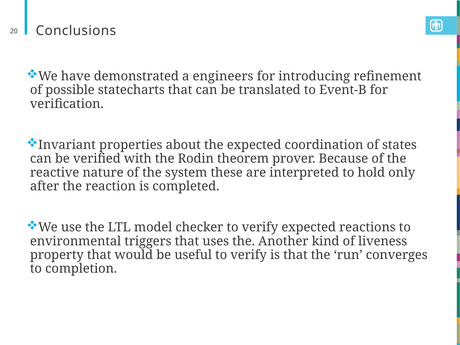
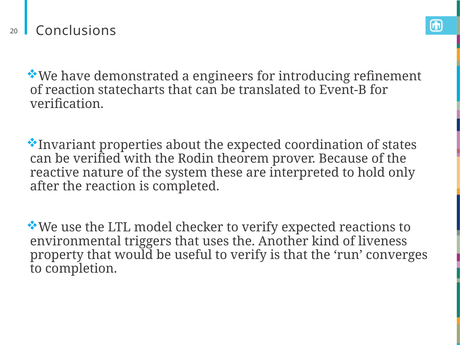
of possible: possible -> reaction
